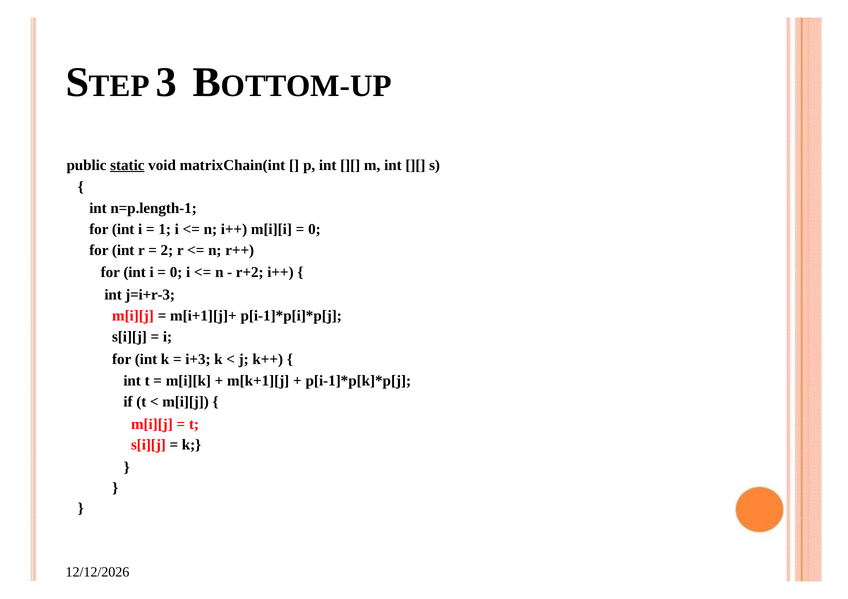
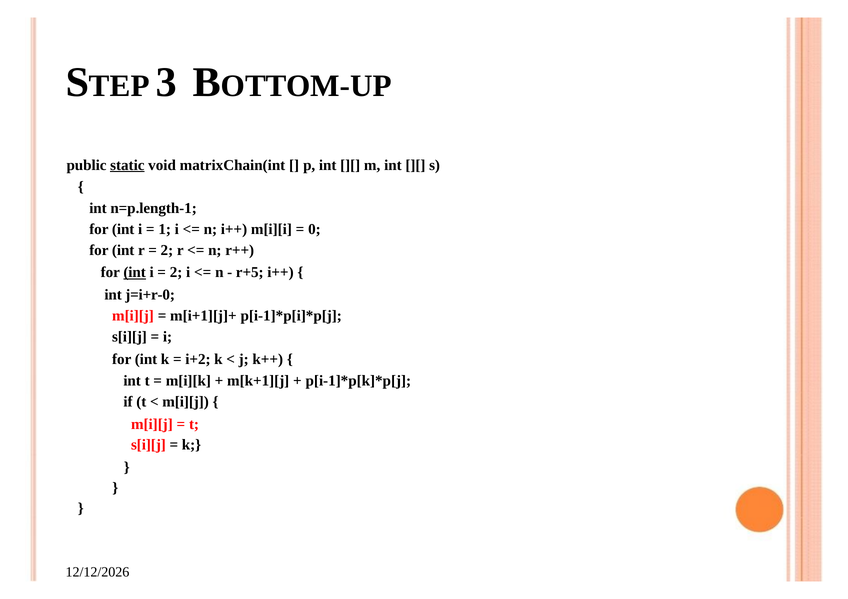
int at (135, 273) underline: none -> present
0 at (176, 273): 0 -> 2
r+2: r+2 -> r+5
j=i+r-3: j=i+r-3 -> j=i+r-0
i+3: i+3 -> i+2
